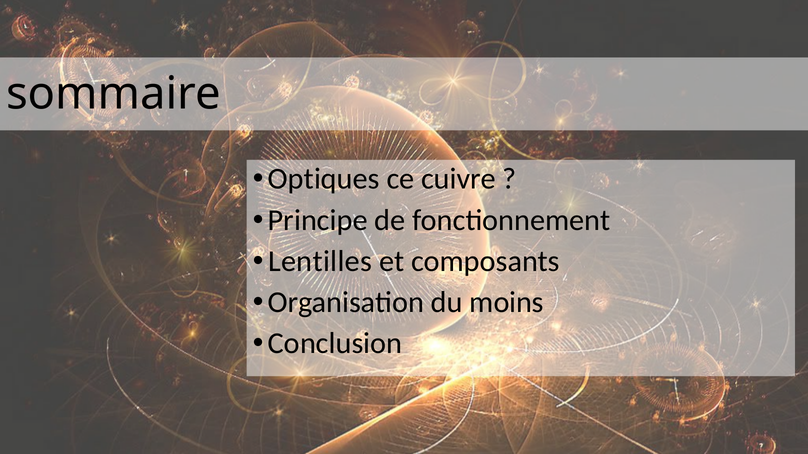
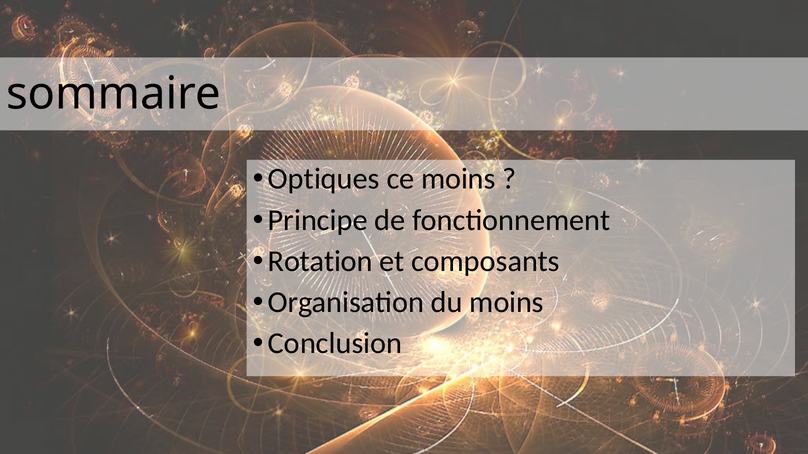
ce cuivre: cuivre -> moins
Lentilles: Lentilles -> Rotation
